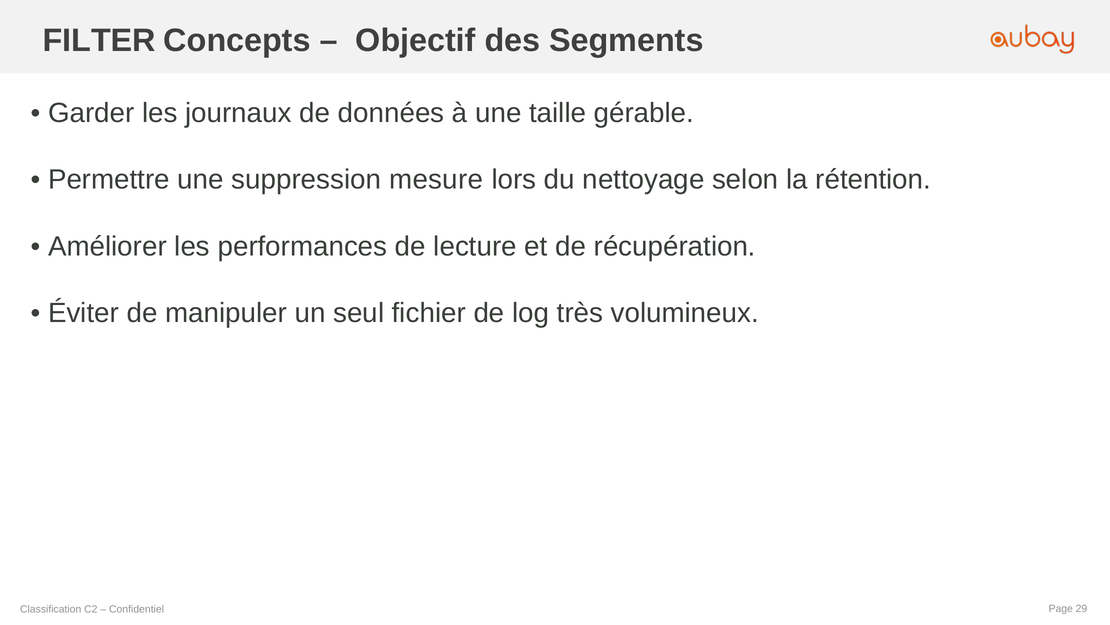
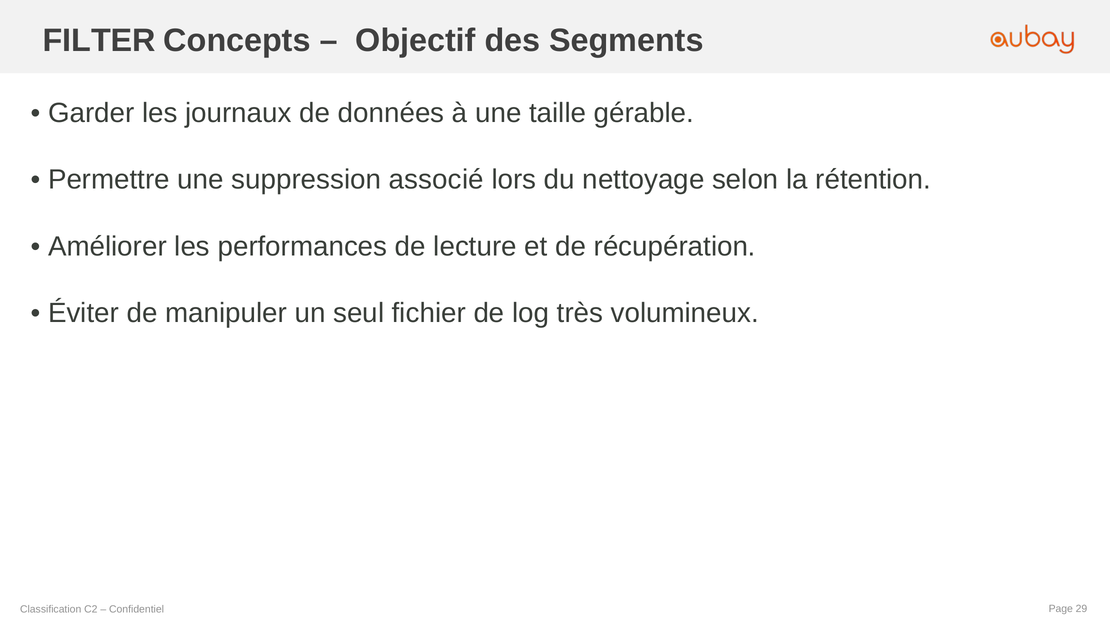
mesure: mesure -> associé
